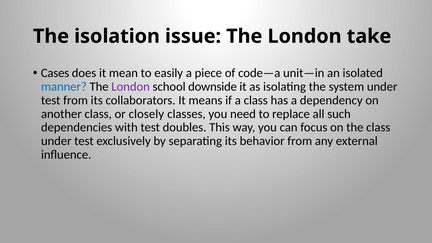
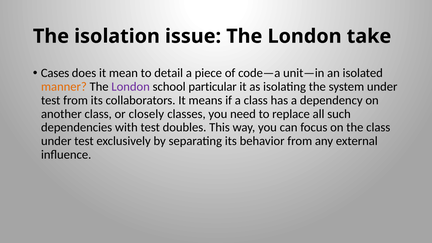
easily: easily -> detail
manner colour: blue -> orange
downside: downside -> particular
